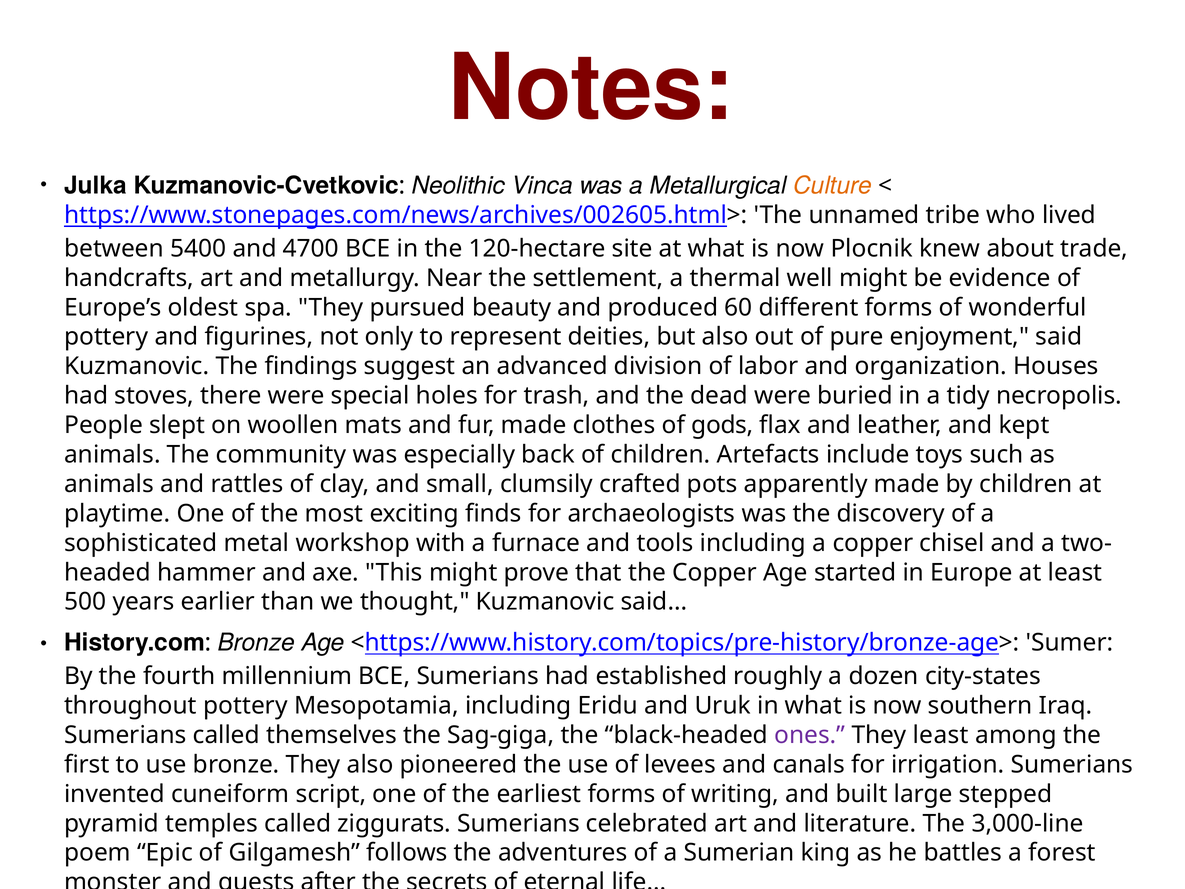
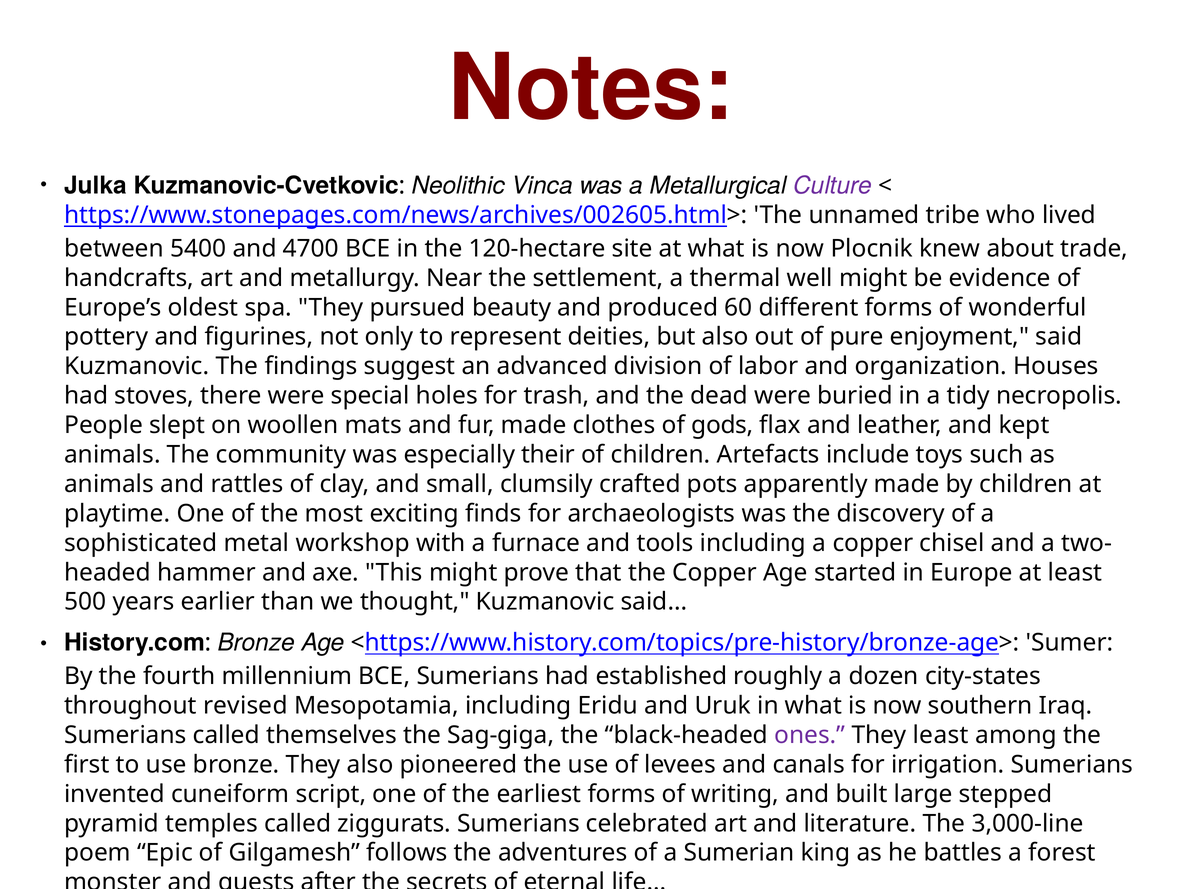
Culture colour: orange -> purple
back: back -> their
throughout pottery: pottery -> revised
